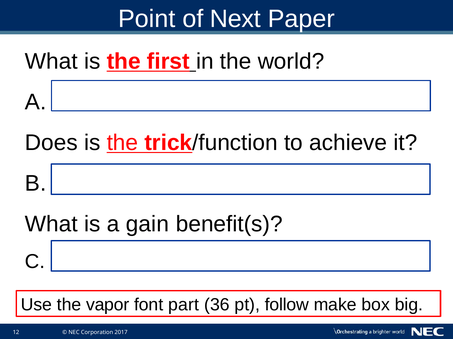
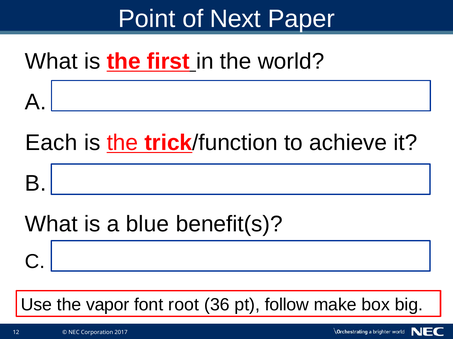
Does: Does -> Each
gain: gain -> blue
part: part -> root
